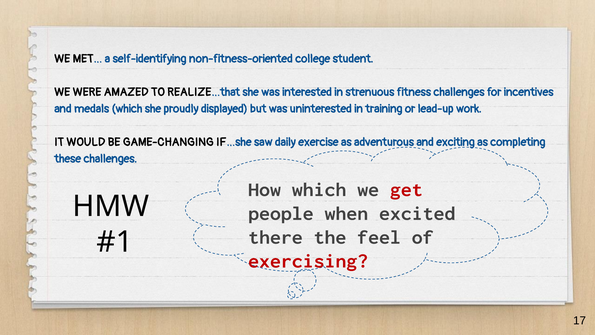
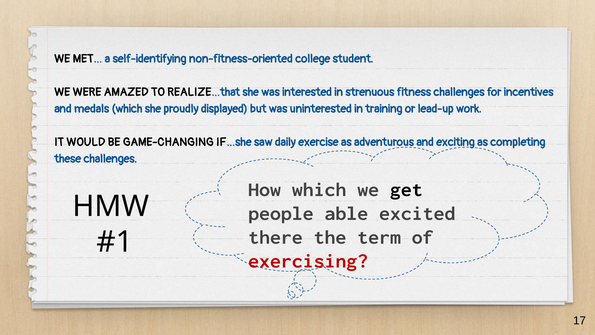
get colour: red -> black
when: when -> able
feel: feel -> term
